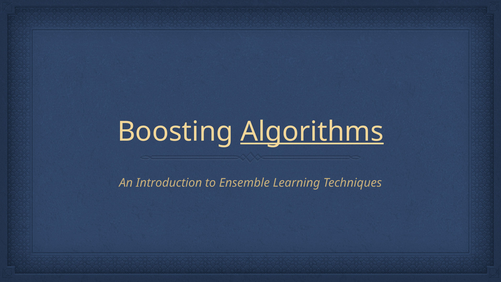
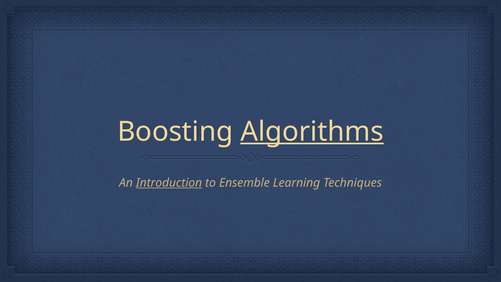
Introduction underline: none -> present
